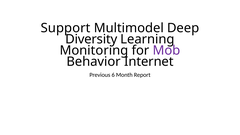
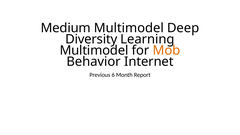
Support: Support -> Medium
Monitoring at (94, 50): Monitoring -> Multimodel
Mob colour: purple -> orange
